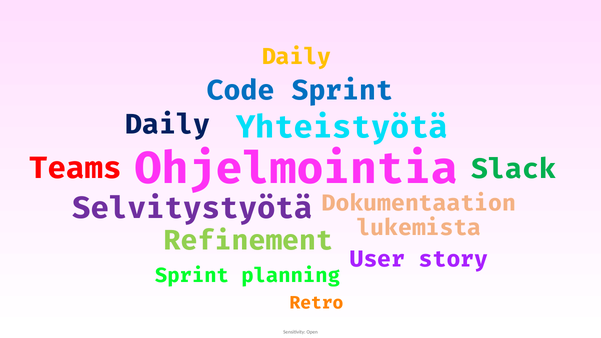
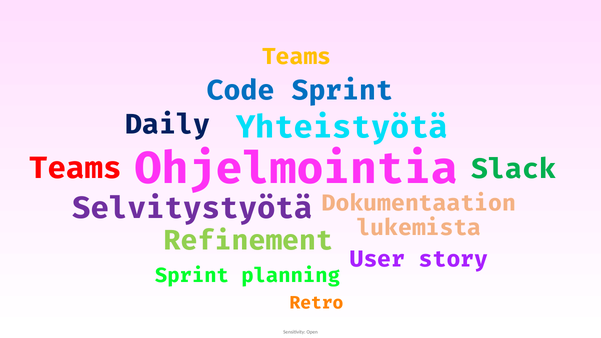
Daily at (297, 57): Daily -> Teams
